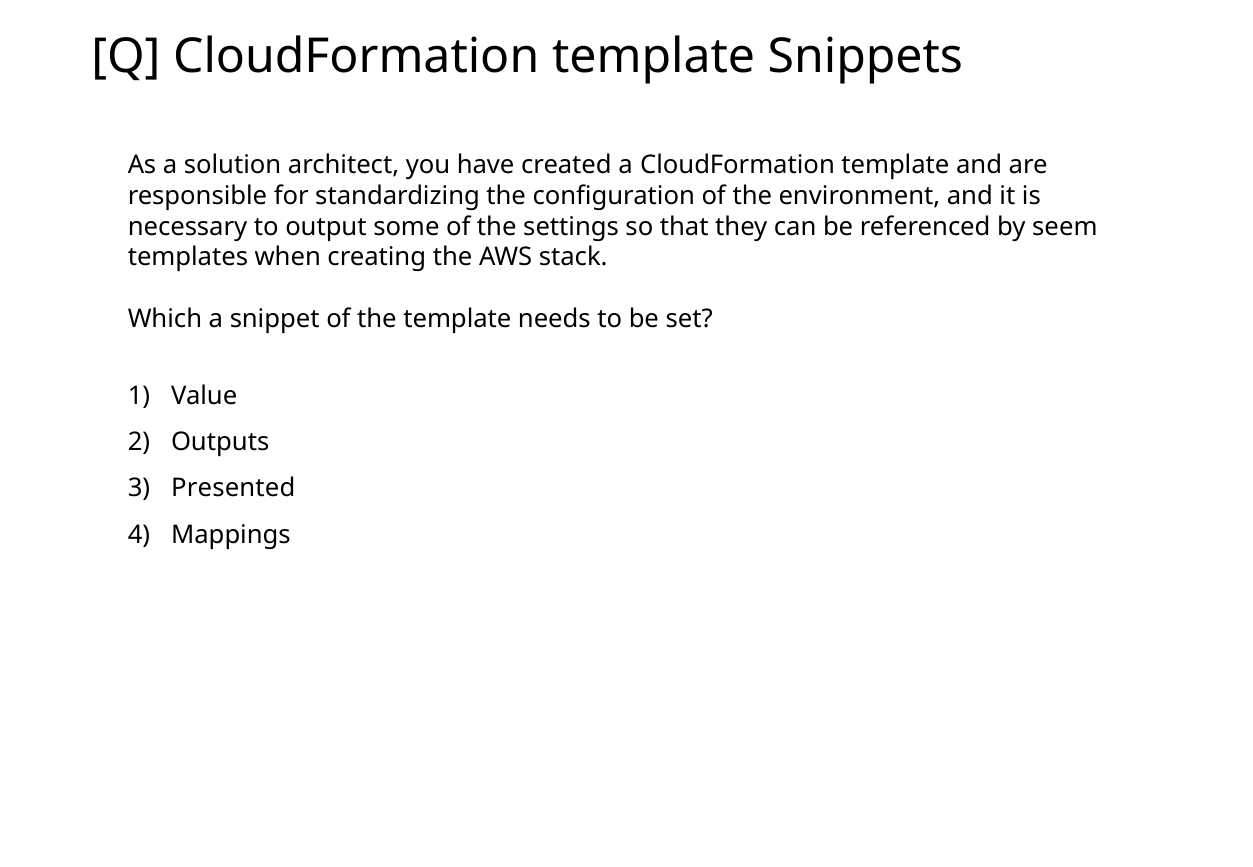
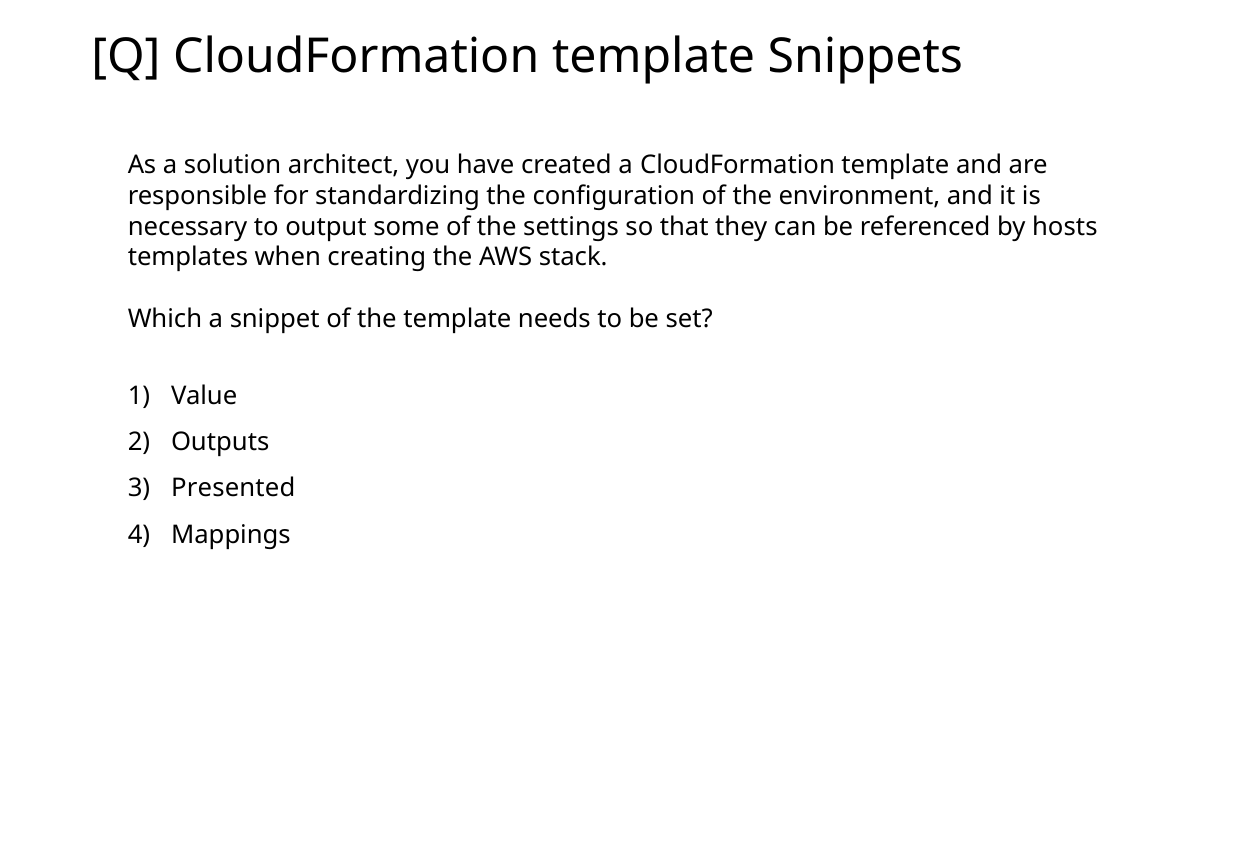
seem: seem -> hosts
